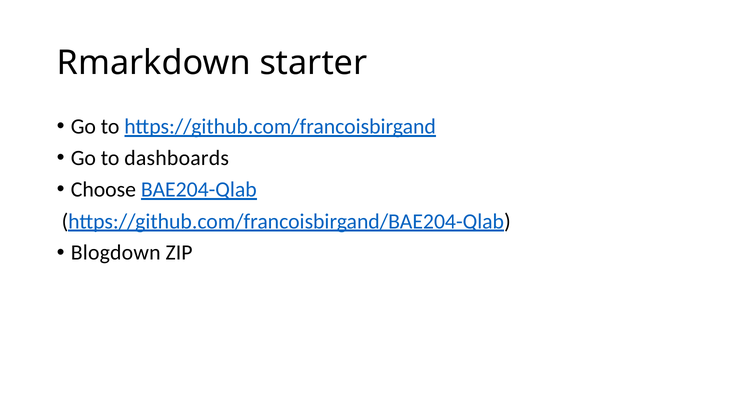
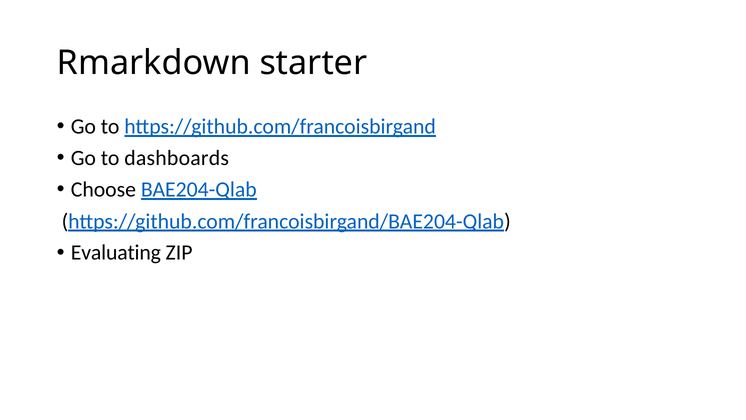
Blogdown: Blogdown -> Evaluating
